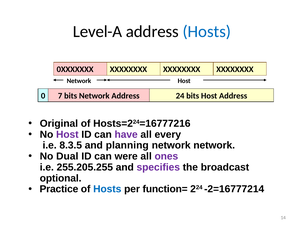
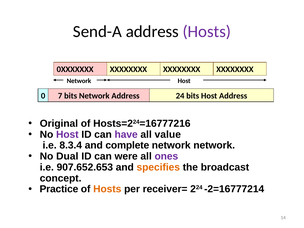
Level-A: Level-A -> Send-A
Hosts at (207, 32) colour: blue -> purple
every: every -> value
8.3.5: 8.3.5 -> 8.3.4
planning: planning -> complete
255.205.255: 255.205.255 -> 907.652.653
specifies colour: purple -> orange
optional: optional -> concept
Hosts at (107, 189) colour: blue -> orange
function=: function= -> receiver=
